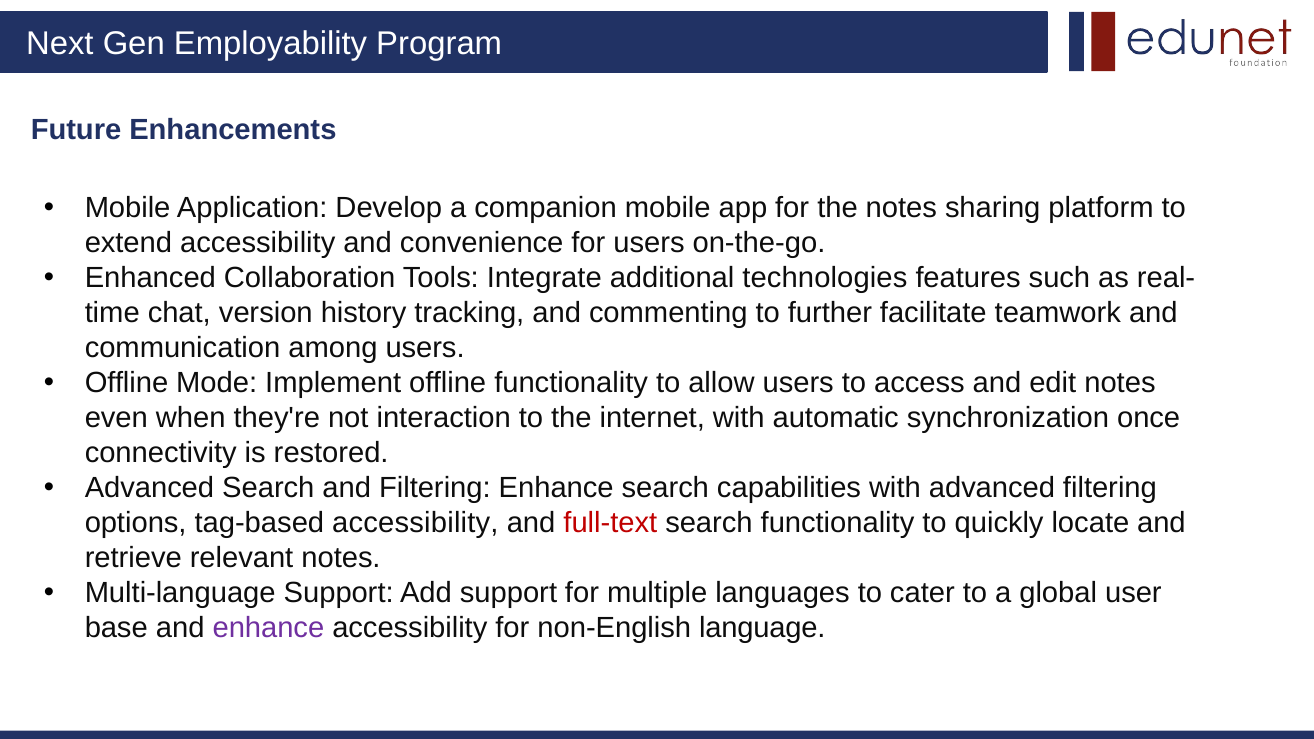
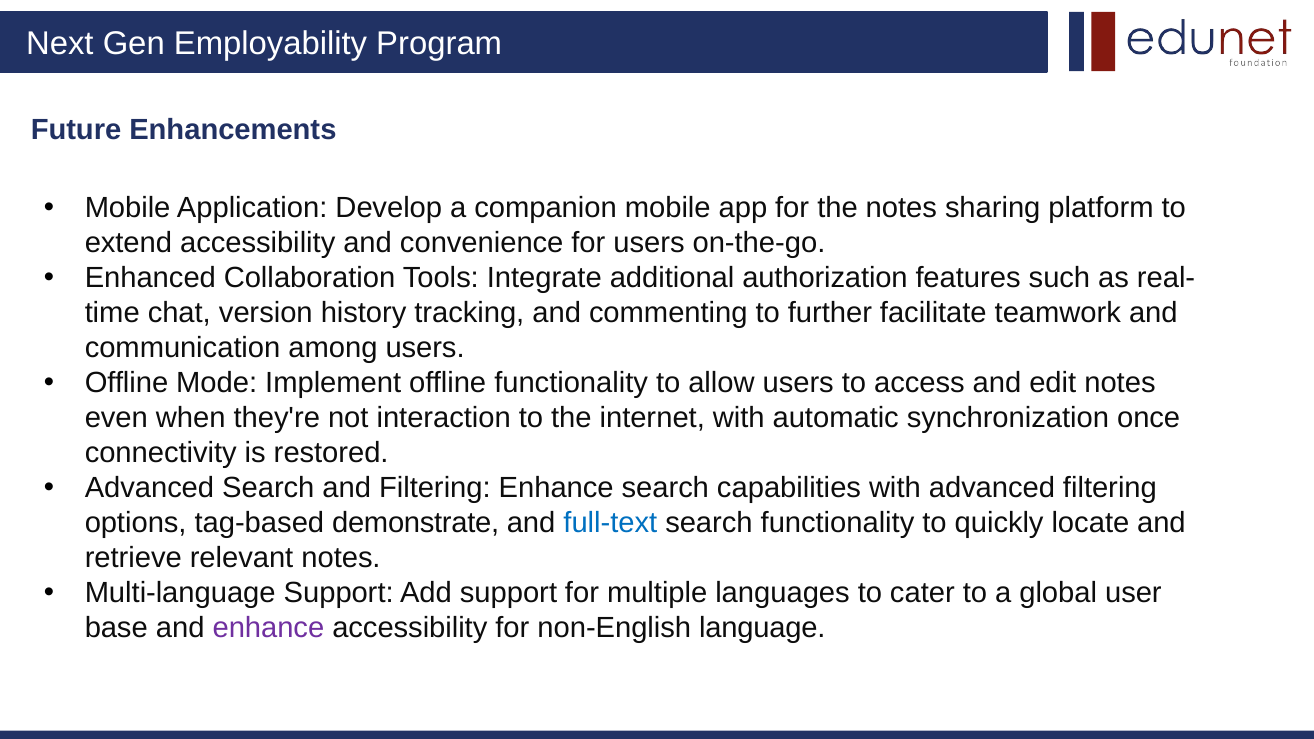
technologies: technologies -> authorization
tag-based accessibility: accessibility -> demonstrate
full-text colour: red -> blue
